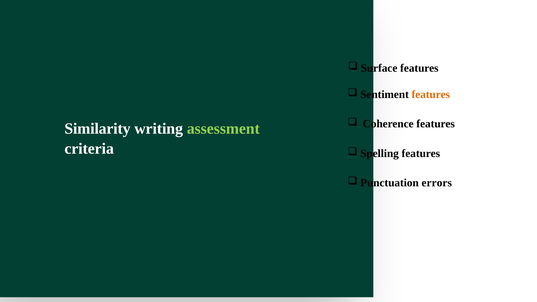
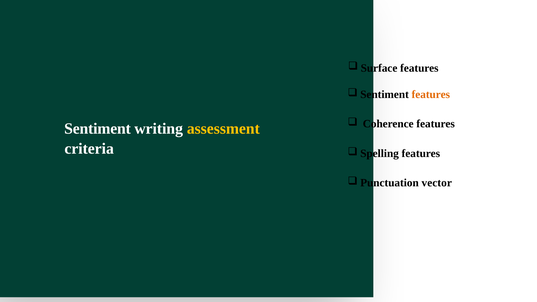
Similarity: Similarity -> Sentiment
assessment colour: light green -> yellow
errors: errors -> vector
